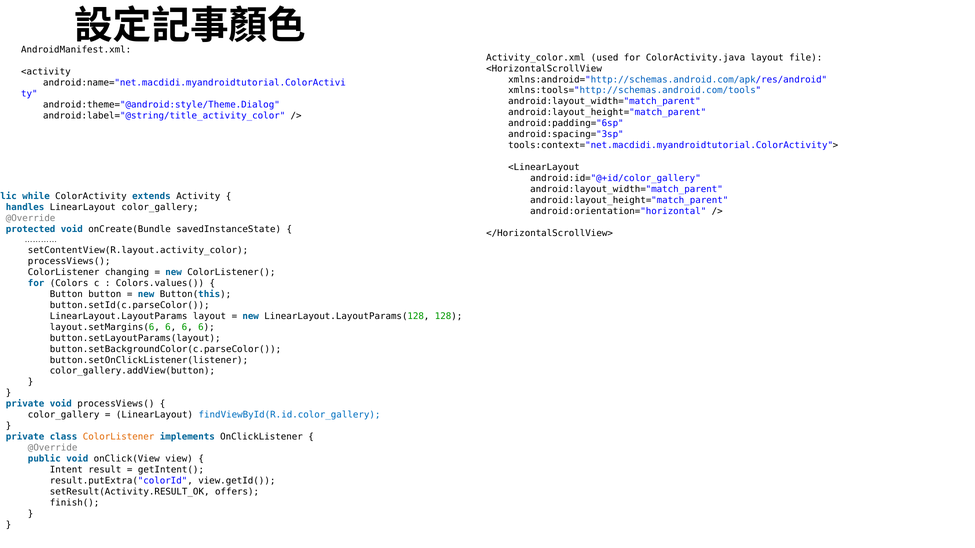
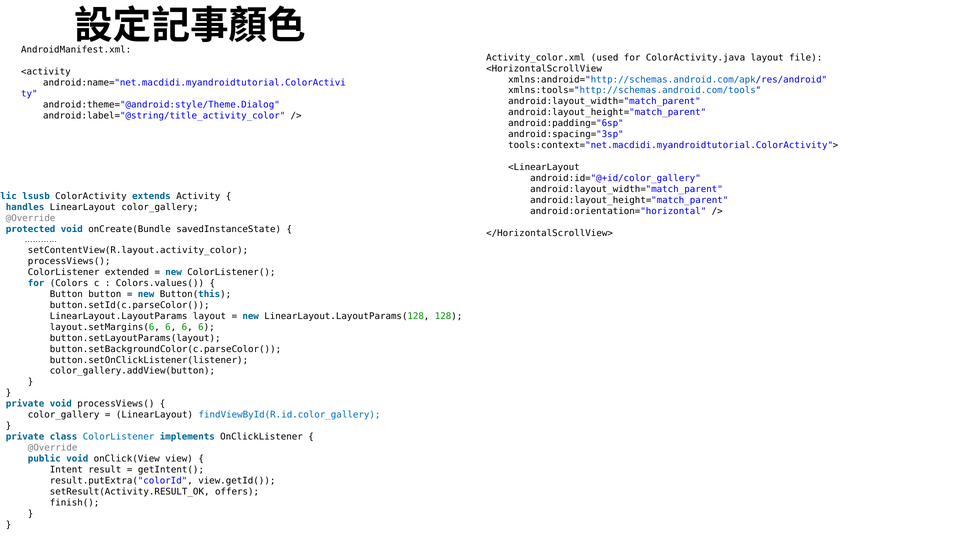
while: while -> lsusb
changing: changing -> extended
ColorListener at (119, 437) colour: orange -> blue
